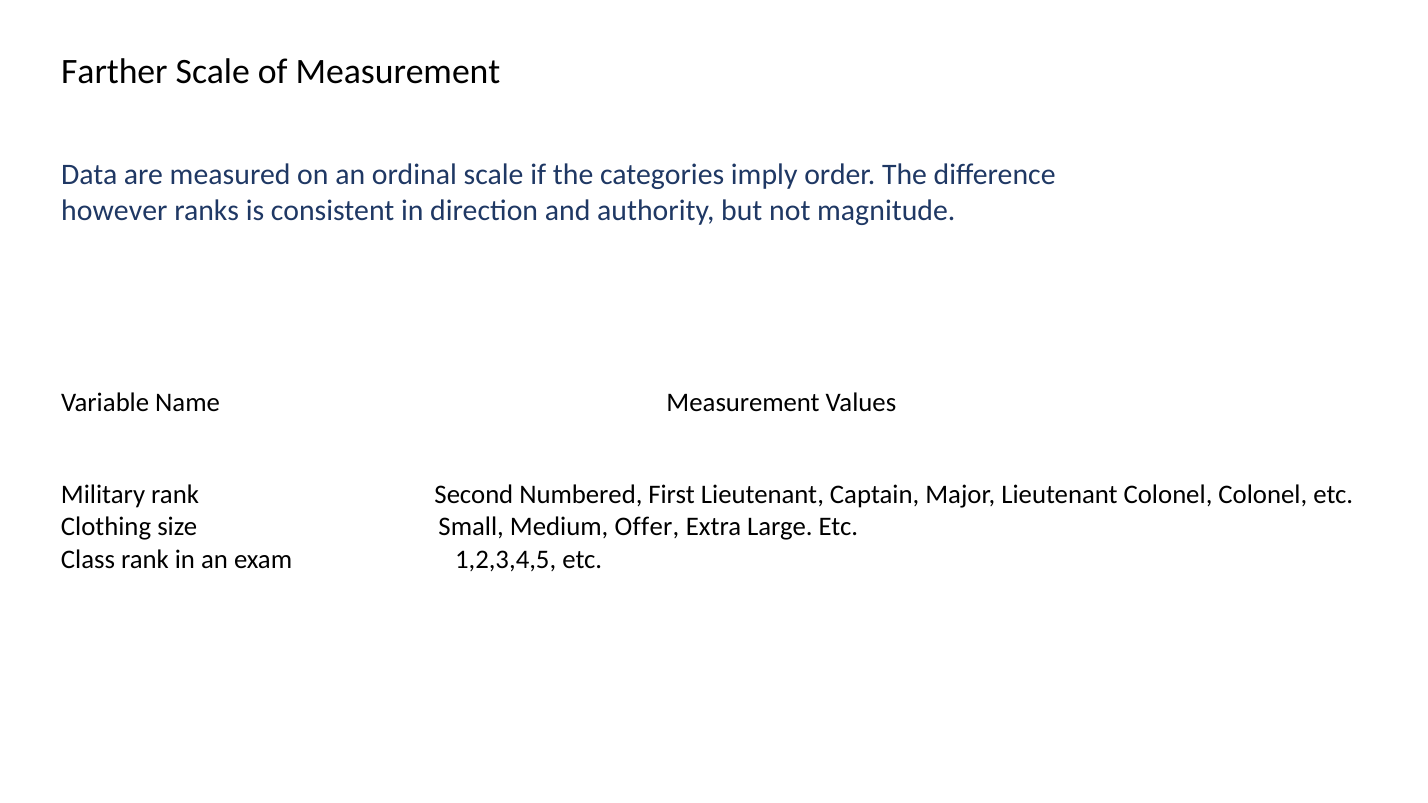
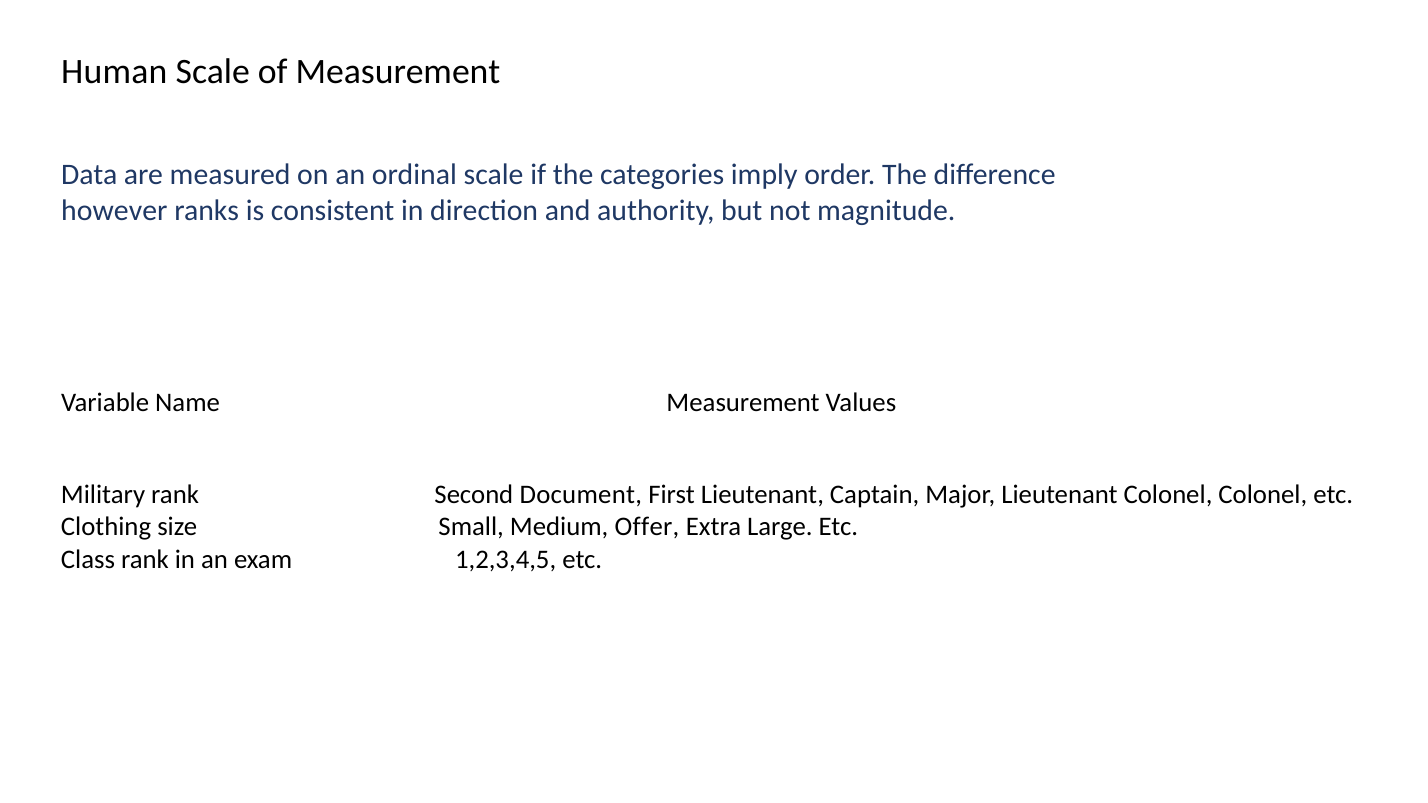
Farther: Farther -> Human
Numbered: Numbered -> Document
